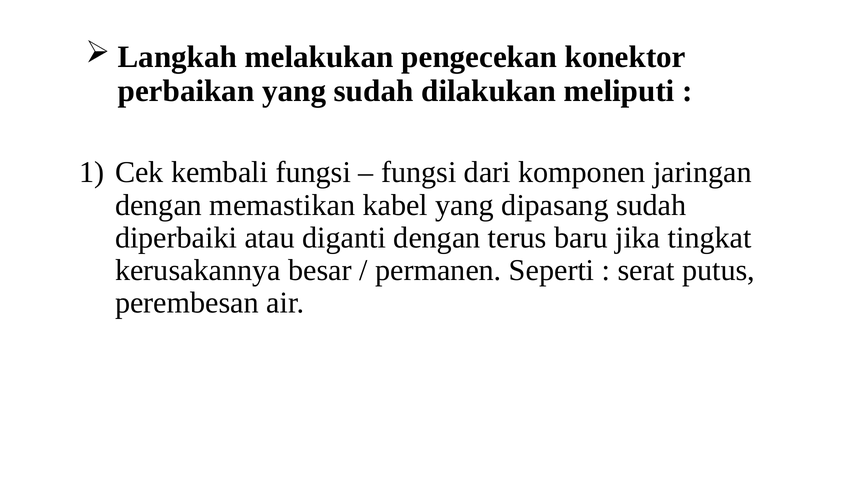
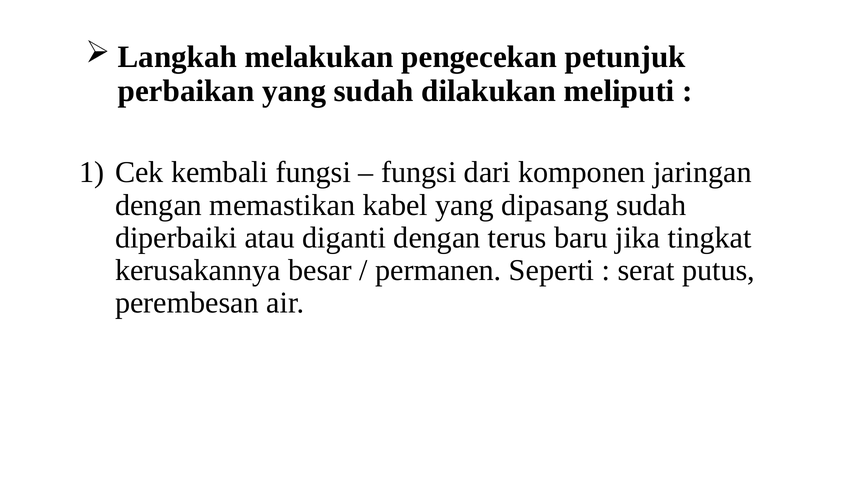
konektor: konektor -> petunjuk
